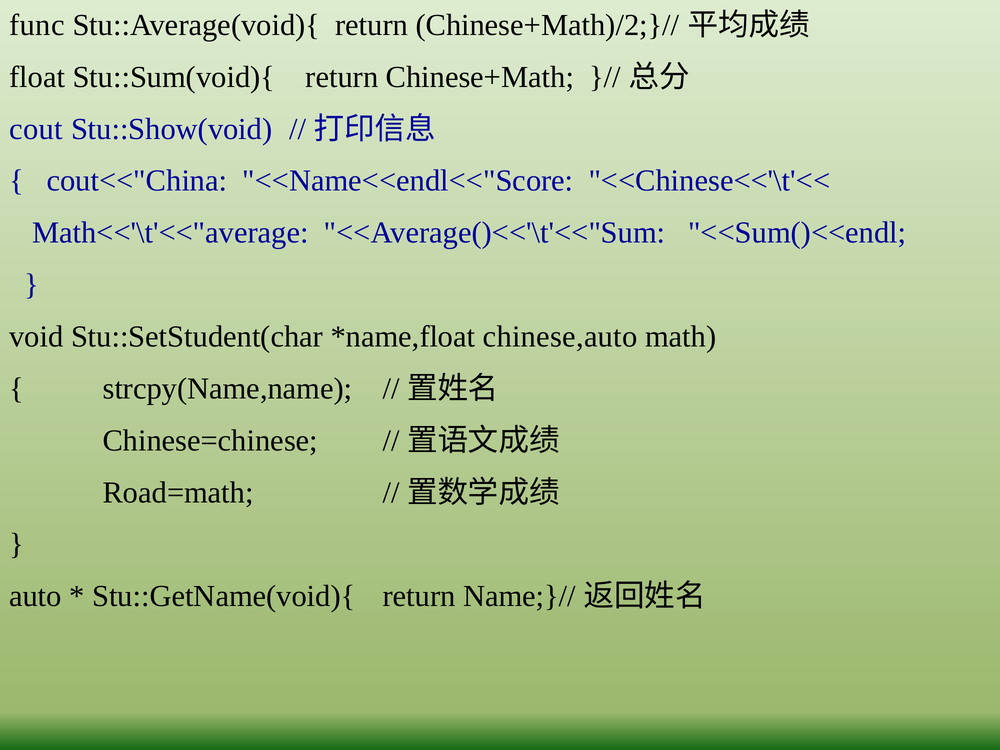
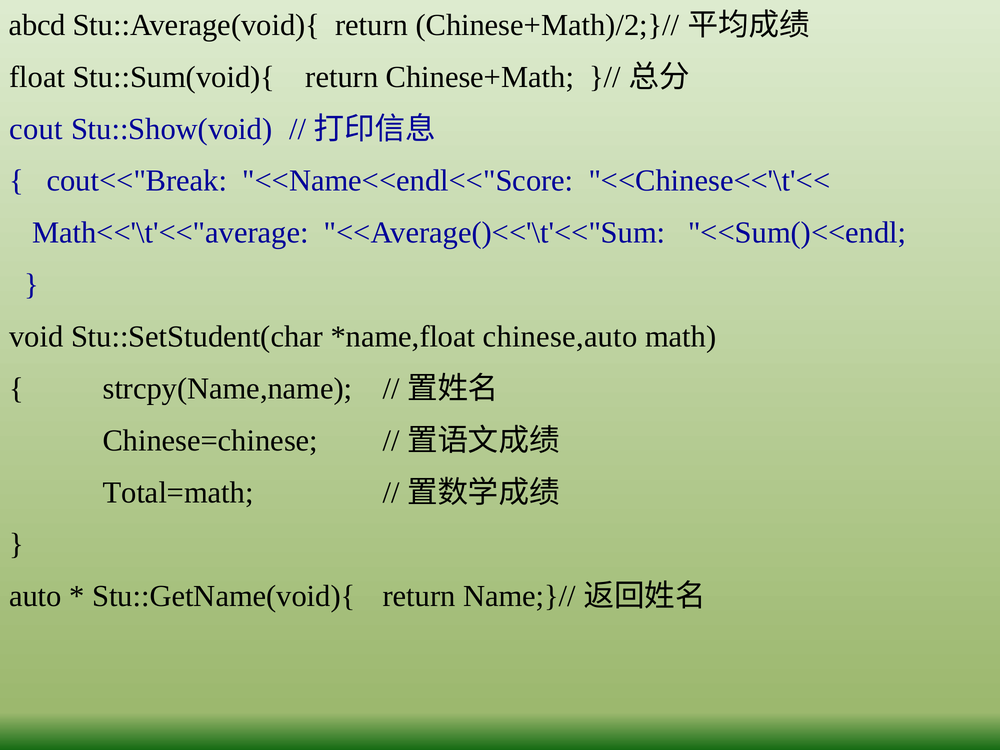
func: func -> abcd
cout<<"China: cout<<"China -> cout<<"Break
Road=math: Road=math -> Total=math
